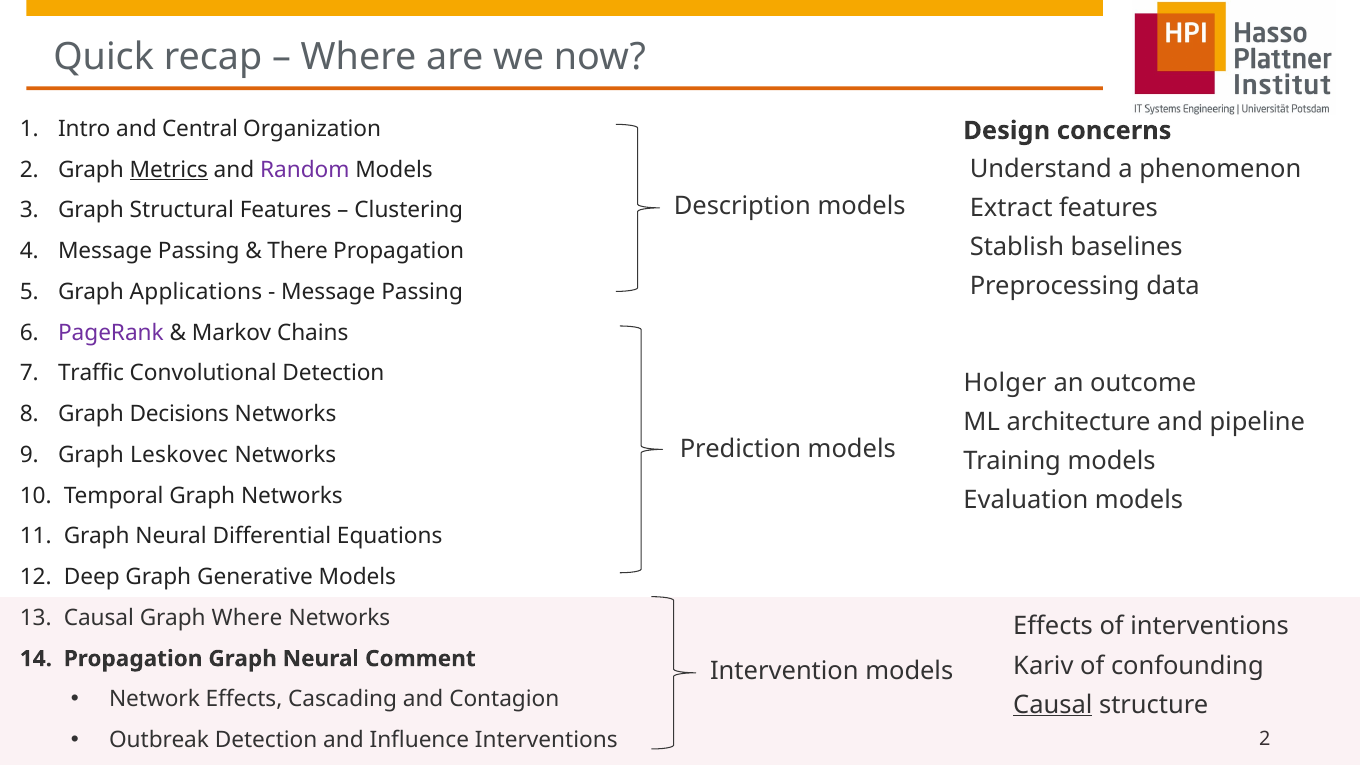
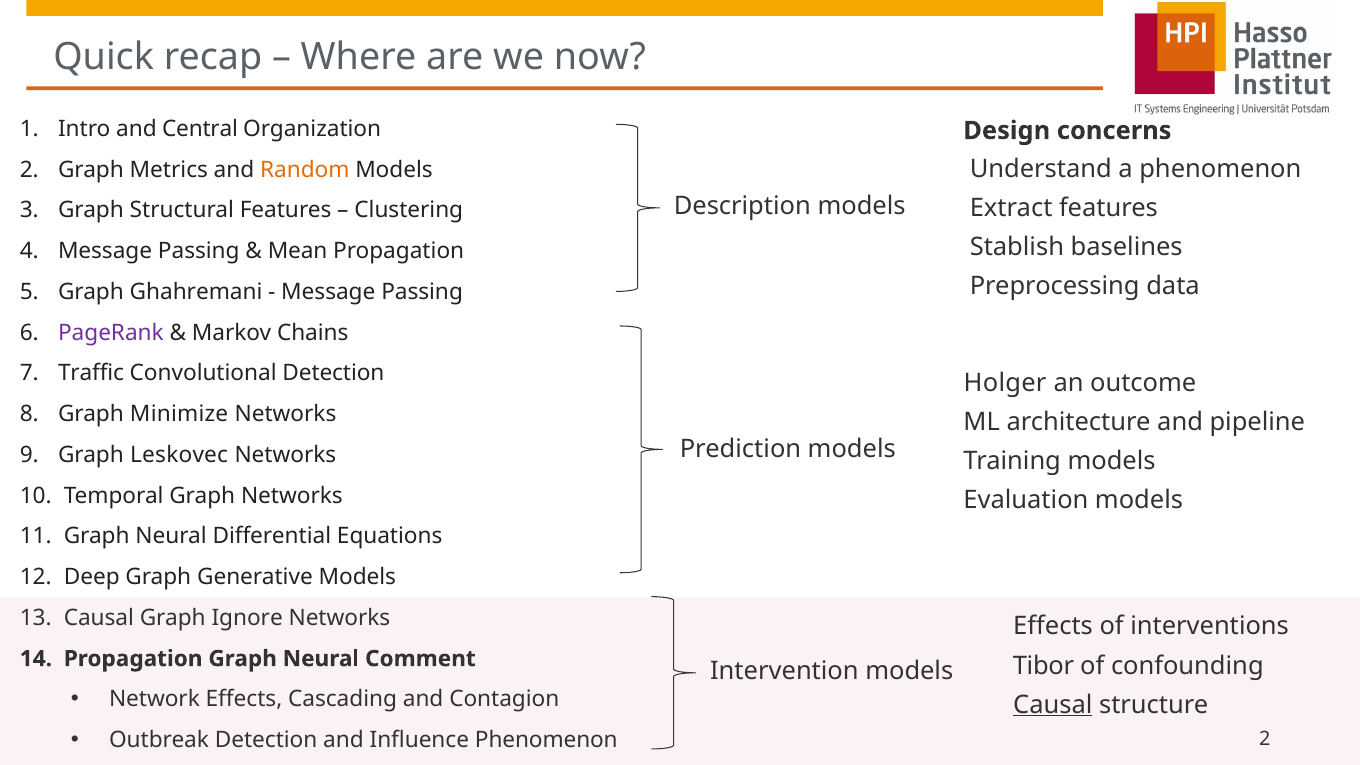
Metrics underline: present -> none
Random colour: purple -> orange
There: There -> Mean
Applications: Applications -> Ghahremani
Decisions: Decisions -> Minimize
Graph Where: Where -> Ignore
Kariv: Kariv -> Tibor
Influence Interventions: Interventions -> Phenomenon
